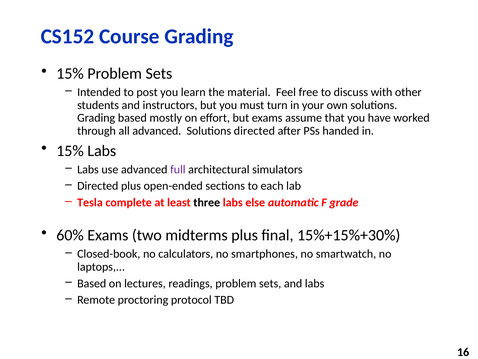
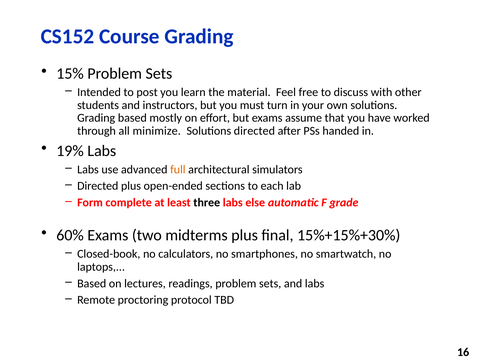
all advanced: advanced -> minimize
15% at (70, 151): 15% -> 19%
full colour: purple -> orange
Tesla: Tesla -> Form
